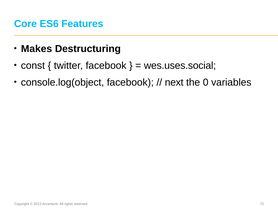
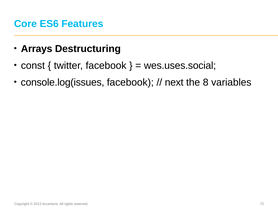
Makes: Makes -> Arrays
console.log(object: console.log(object -> console.log(issues
0: 0 -> 8
